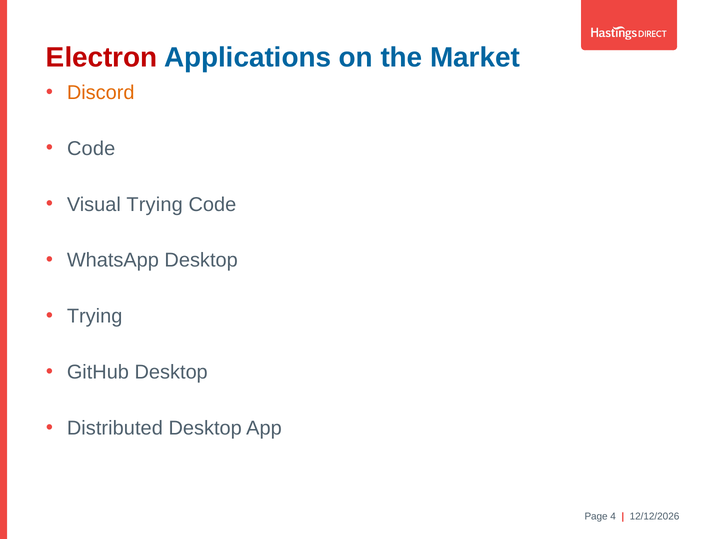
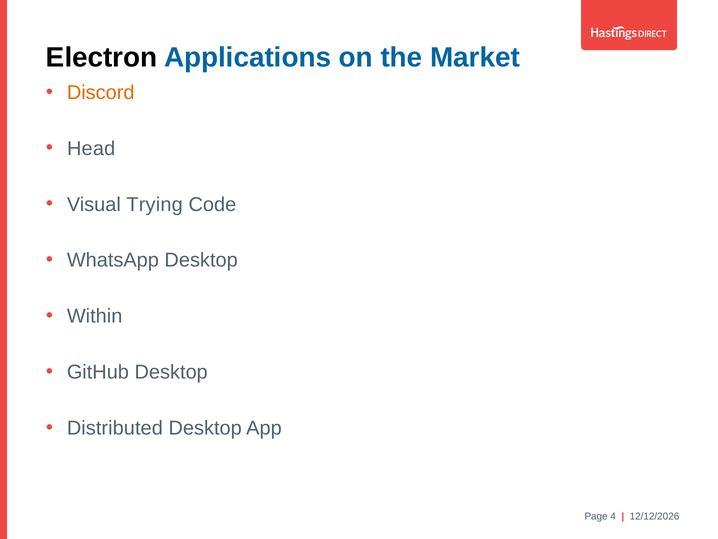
Electron colour: red -> black
Code at (91, 148): Code -> Head
Trying at (95, 316): Trying -> Within
